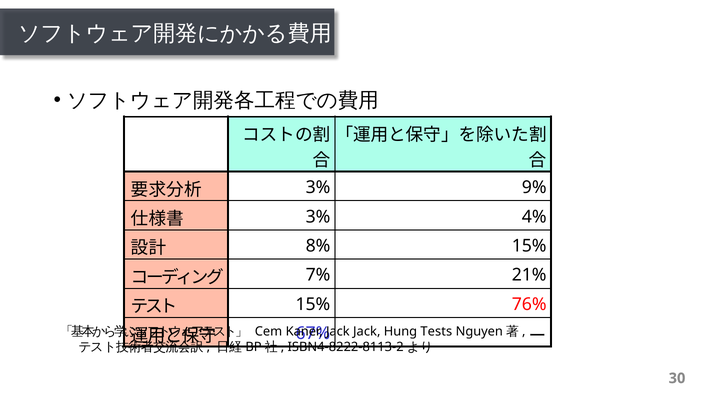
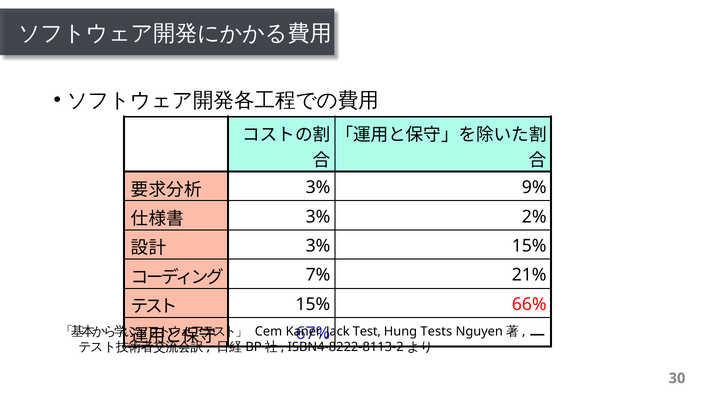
4%: 4% -> 2%
8% at (318, 246): 8% -> 3%
76%: 76% -> 66%
Jack Jack: Jack -> Test
